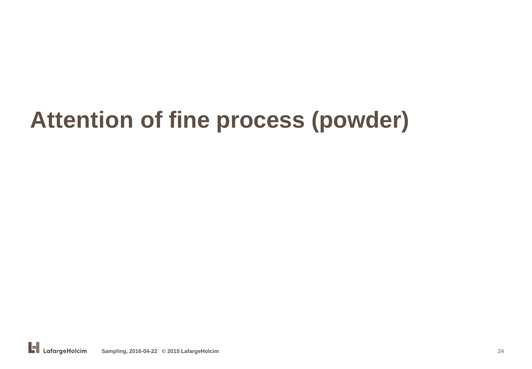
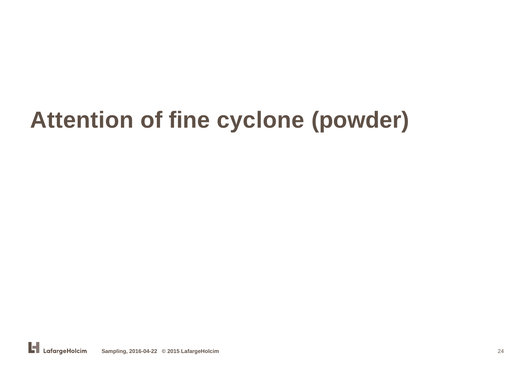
process: process -> cyclone
